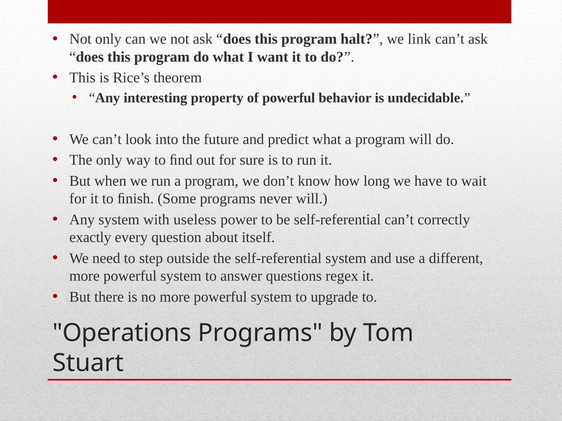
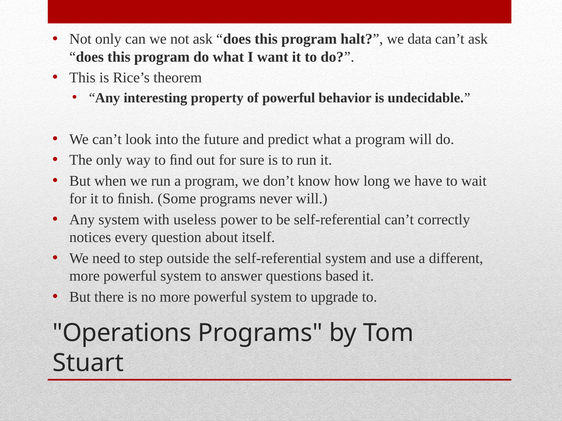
link: link -> data
exactly: exactly -> notices
regex: regex -> based
